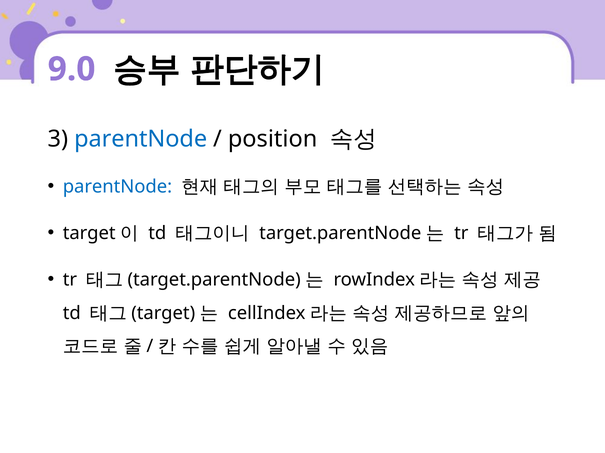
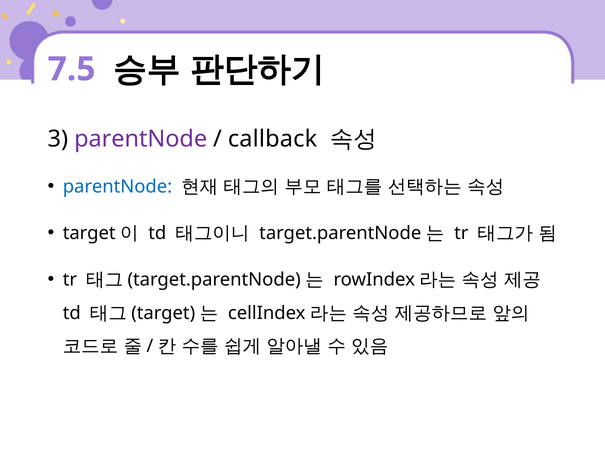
9.0: 9.0 -> 7.5
parentNode at (141, 139) colour: blue -> purple
position: position -> callback
